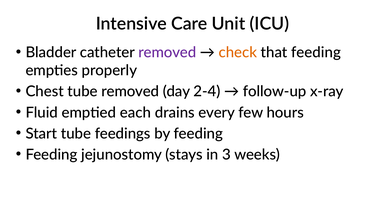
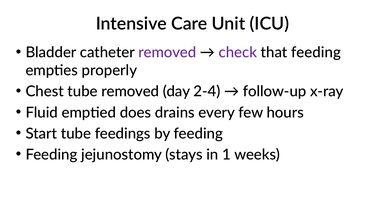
check colour: orange -> purple
each: each -> does
3: 3 -> 1
